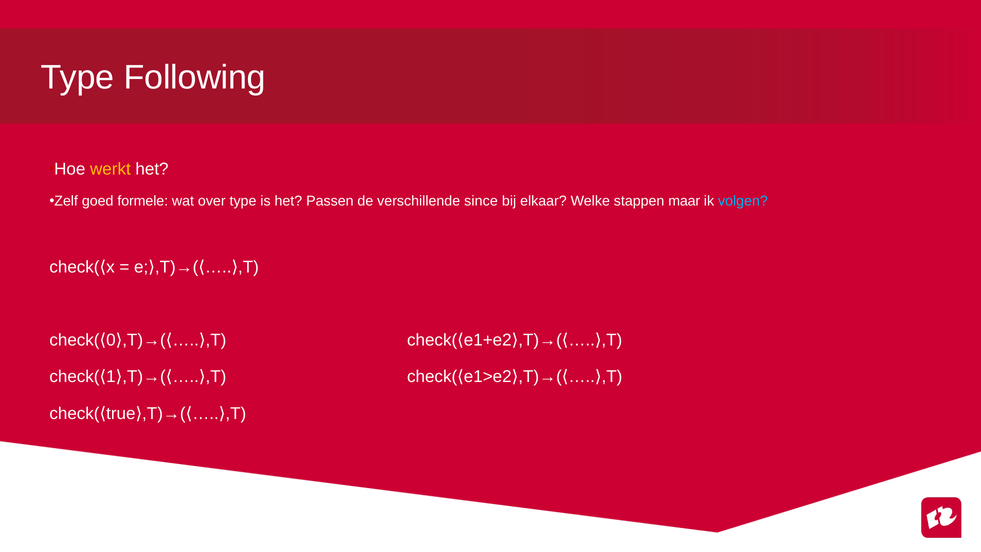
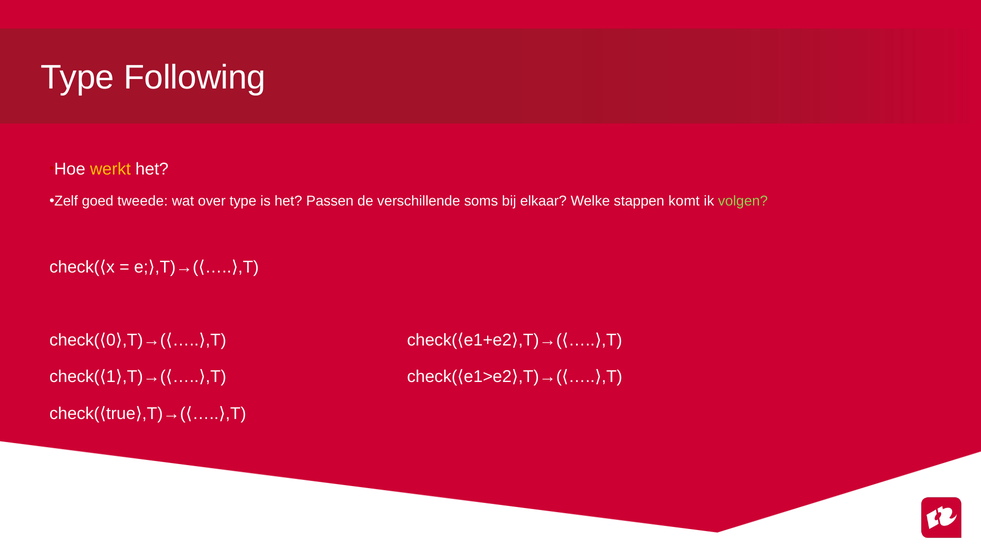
formele: formele -> tweede
since: since -> soms
maar: maar -> komt
volgen colour: light blue -> light green
